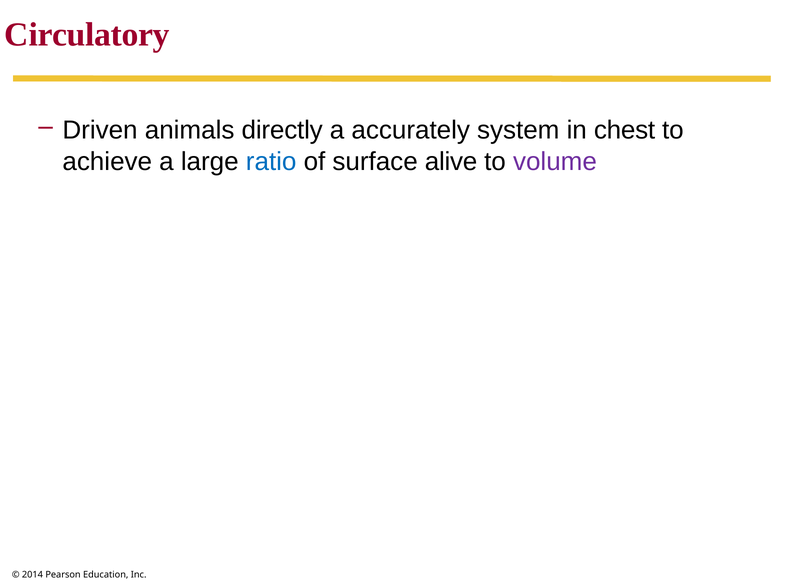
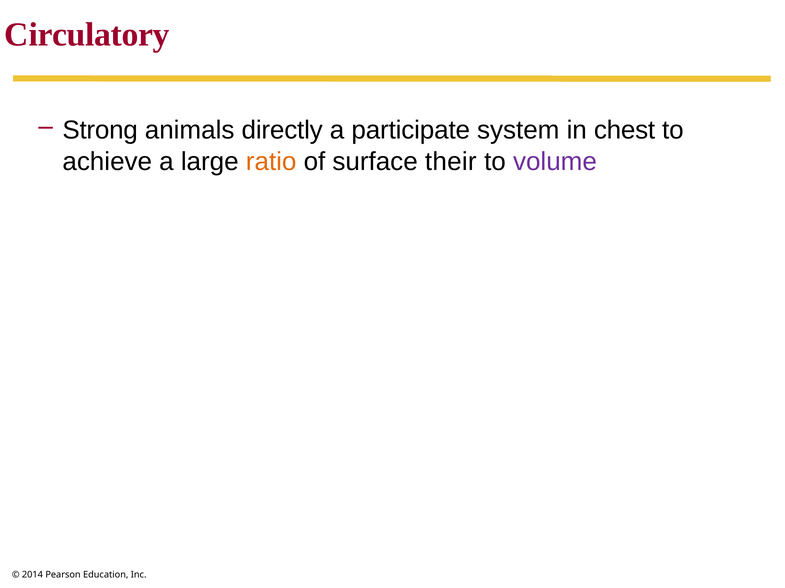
Driven: Driven -> Strong
accurately: accurately -> participate
ratio colour: blue -> orange
alive: alive -> their
